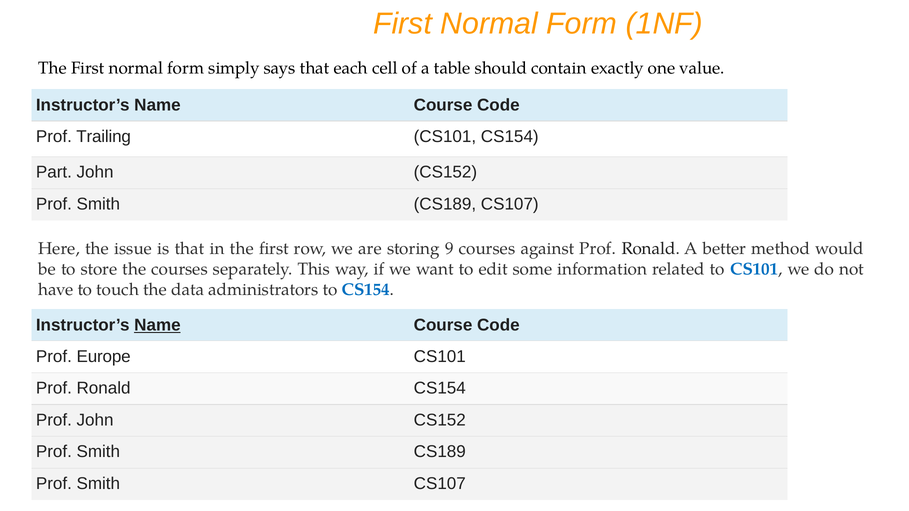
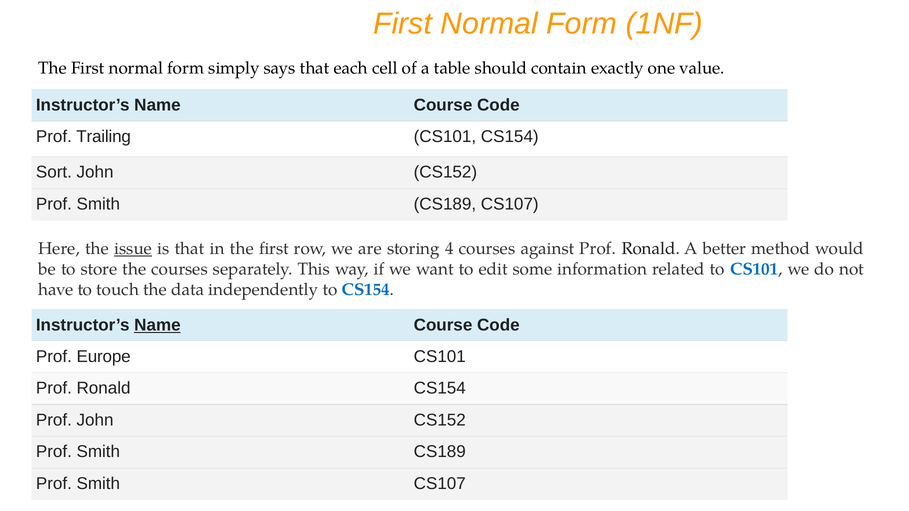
Part: Part -> Sort
issue underline: none -> present
9: 9 -> 4
administrators: administrators -> independently
